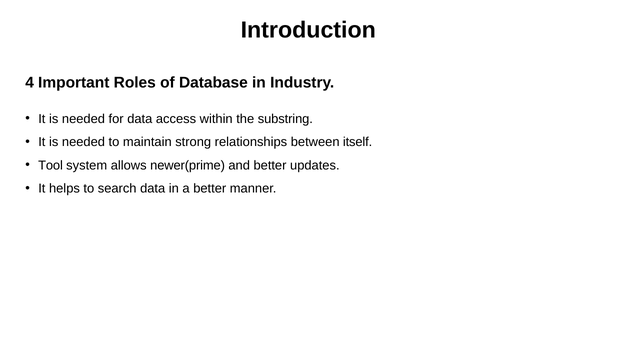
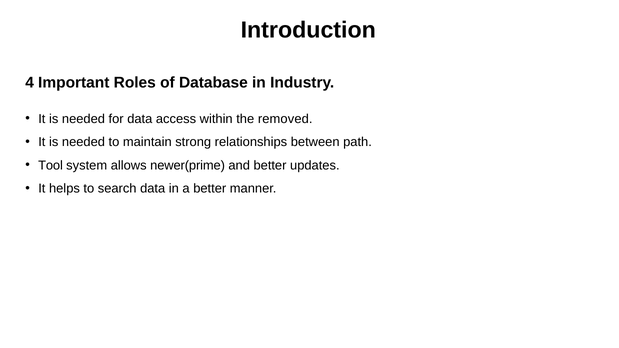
substring: substring -> removed
itself: itself -> path
